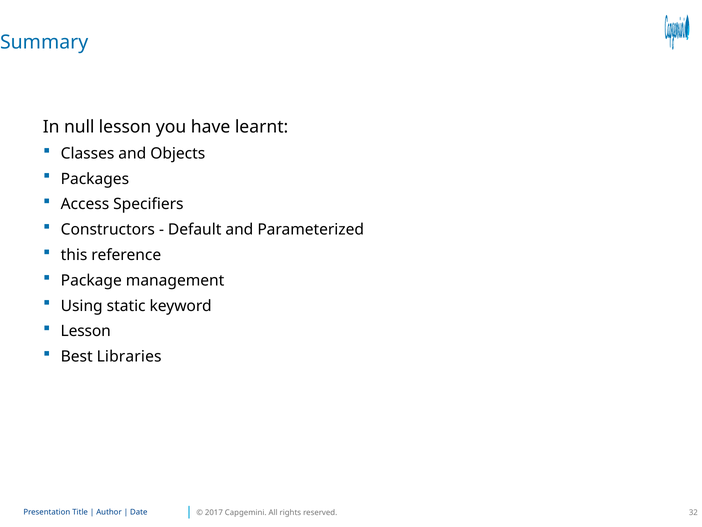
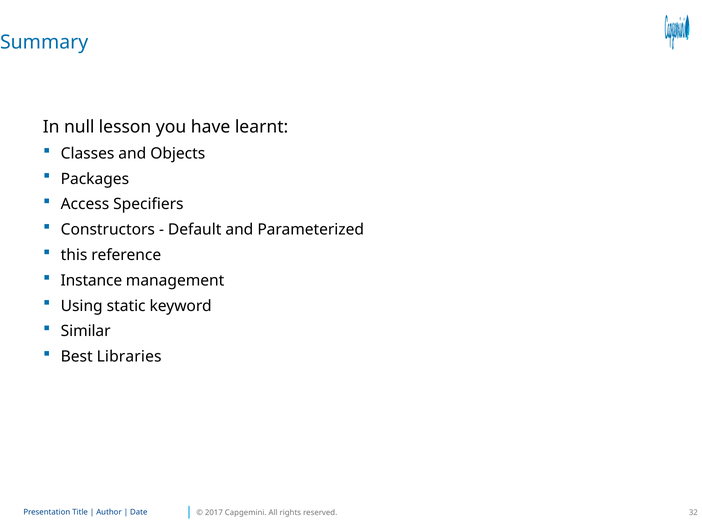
Package: Package -> Instance
Lesson at (86, 331): Lesson -> Similar
